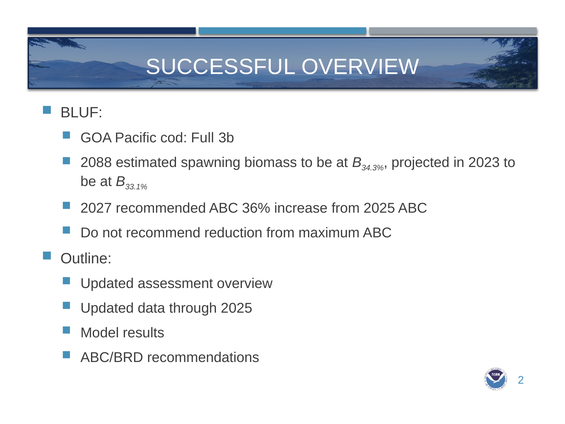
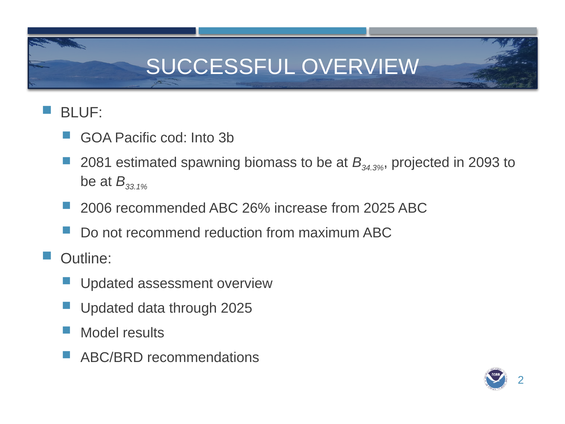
Full: Full -> Into
2088: 2088 -> 2081
2023: 2023 -> 2093
2027: 2027 -> 2006
36%: 36% -> 26%
